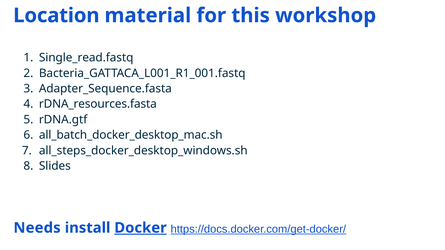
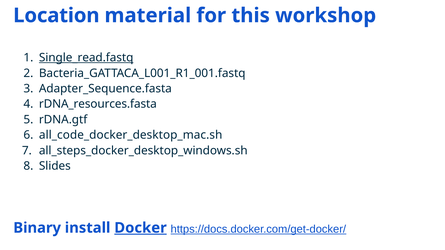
Single_read.fastq underline: none -> present
all_batch_docker_desktop_mac.sh: all_batch_docker_desktop_mac.sh -> all_code_docker_desktop_mac.sh
Needs: Needs -> Binary
